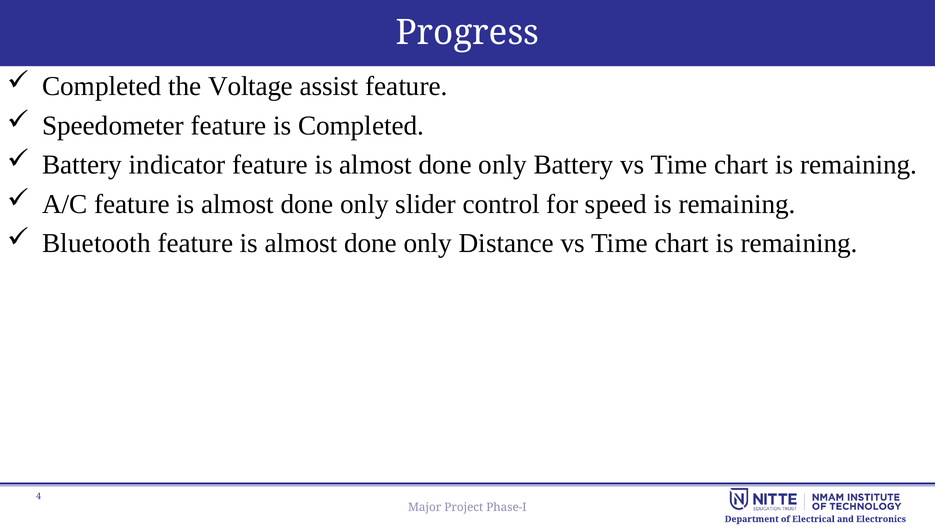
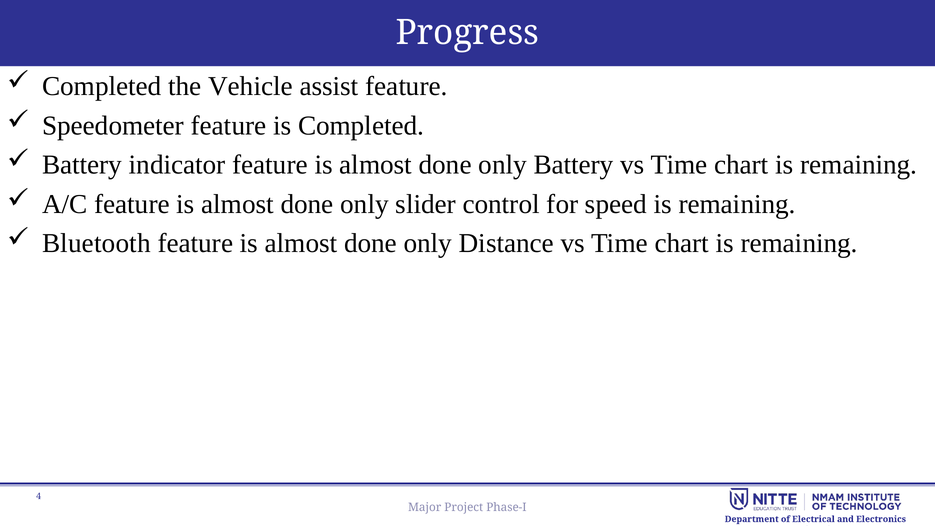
Voltage: Voltage -> Vehicle
